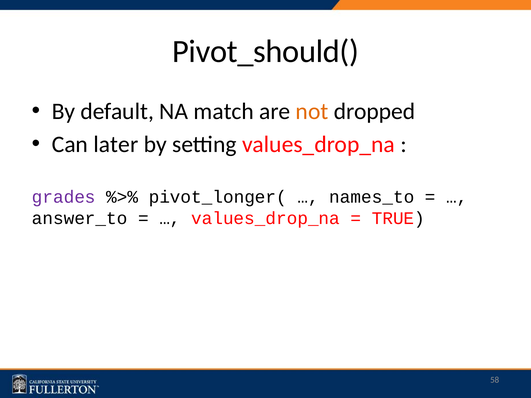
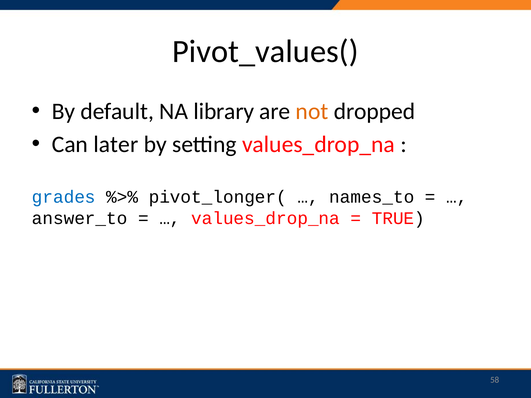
Pivot_should(: Pivot_should( -> Pivot_values(
match: match -> library
grades colour: purple -> blue
